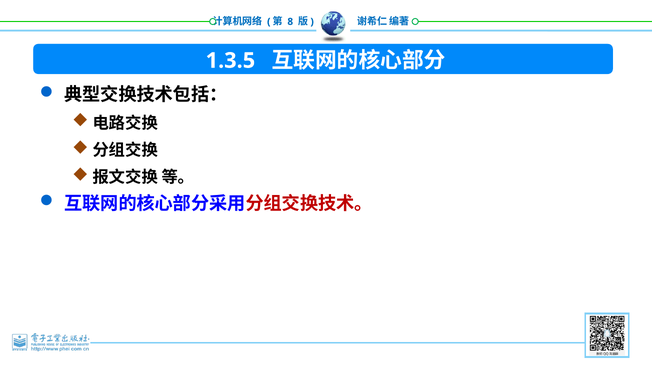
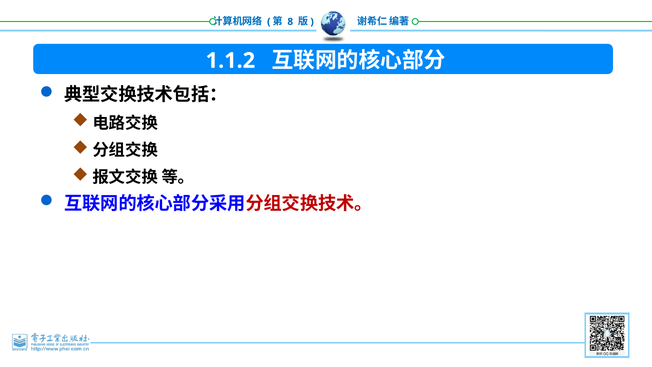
1.3.5: 1.3.5 -> 1.1.2
